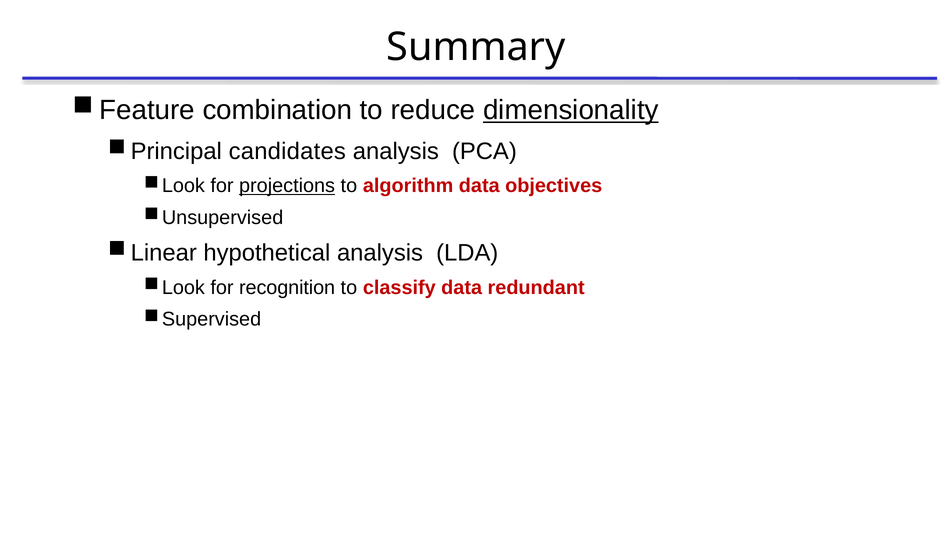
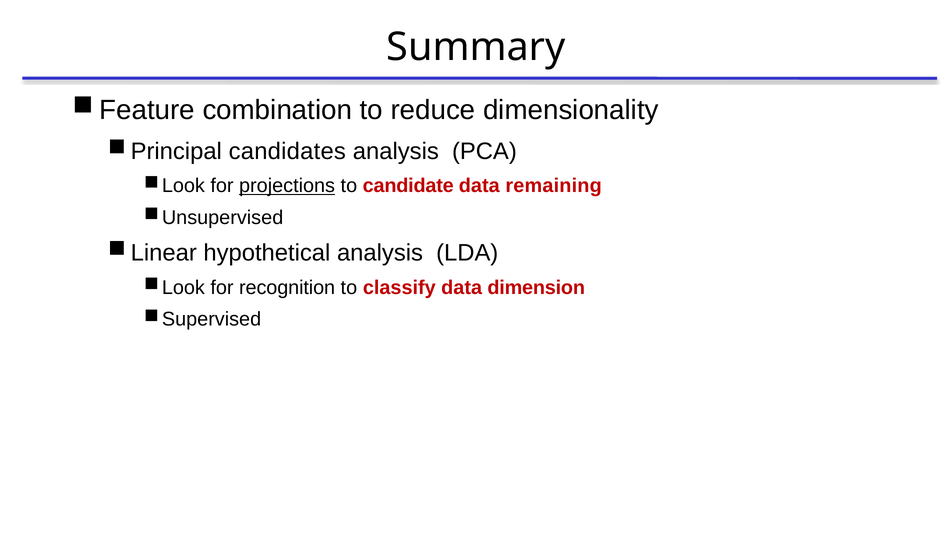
dimensionality underline: present -> none
algorithm: algorithm -> candidate
objectives: objectives -> remaining
redundant: redundant -> dimension
